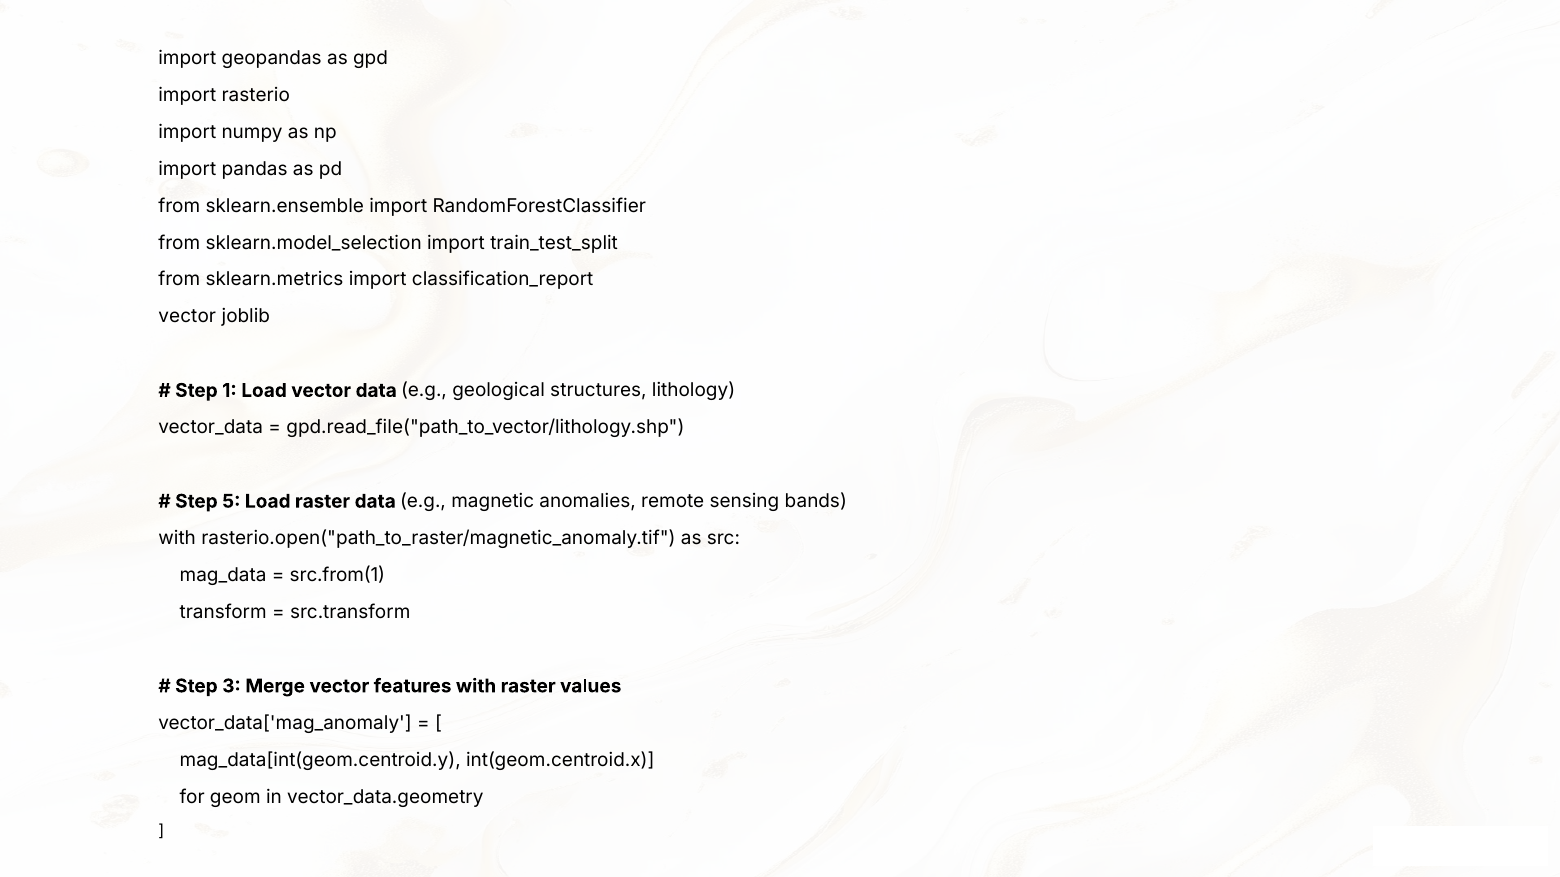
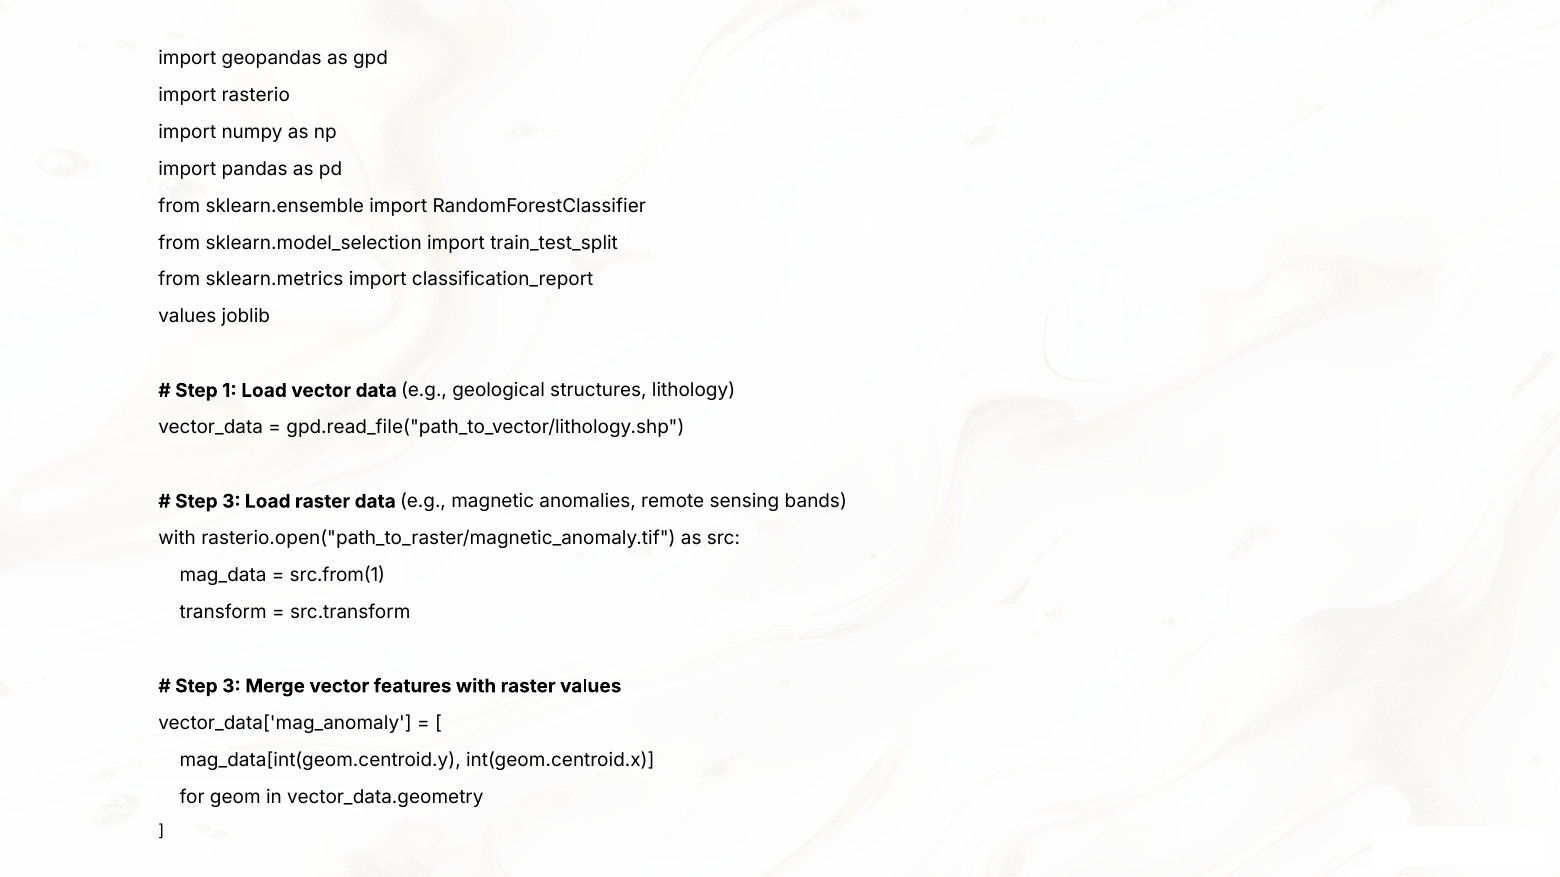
vector at (187, 317): vector -> values
5 at (231, 502): 5 -> 3
